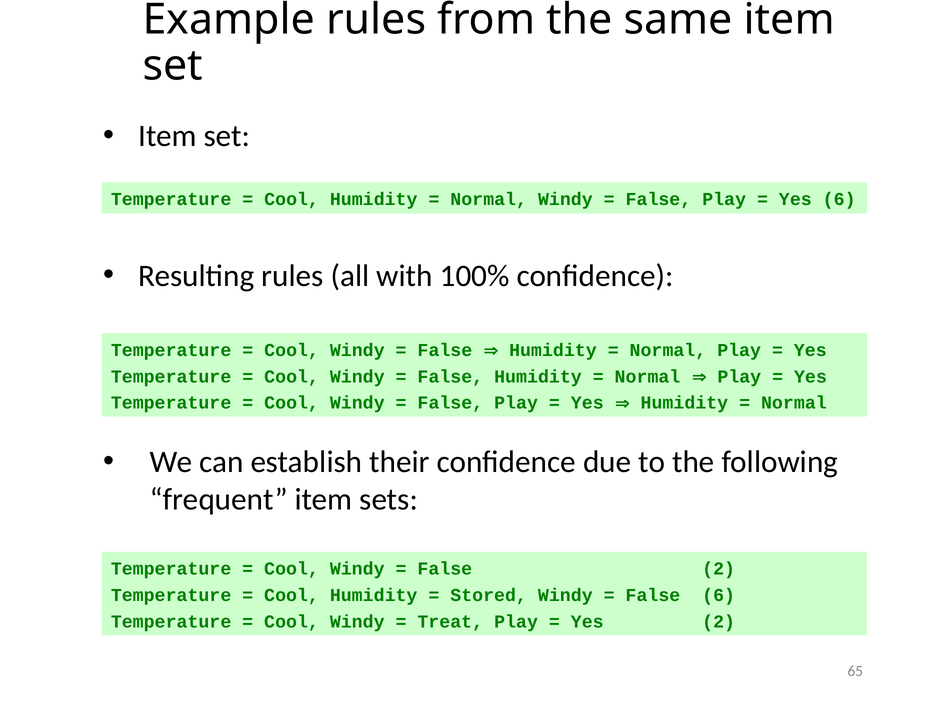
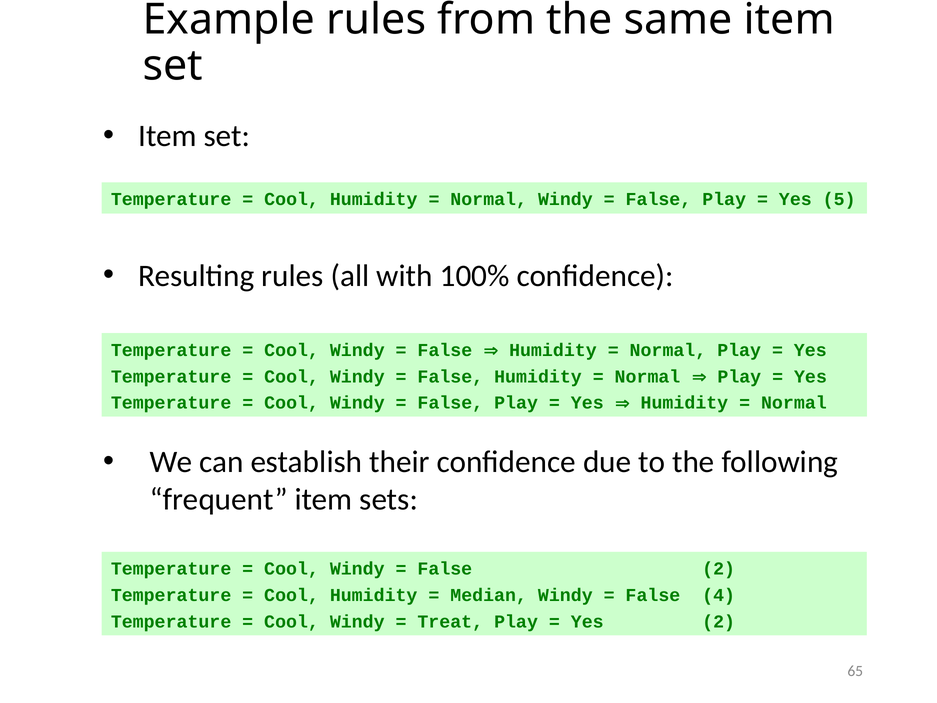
Yes 6: 6 -> 5
Stored: Stored -> Median
False 6: 6 -> 4
